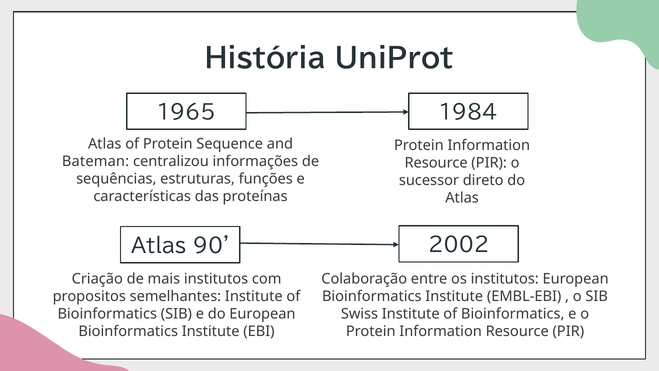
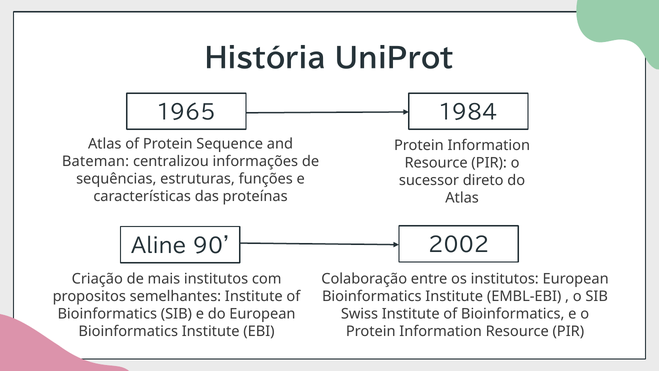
Atlas at (159, 246): Atlas -> Aline
